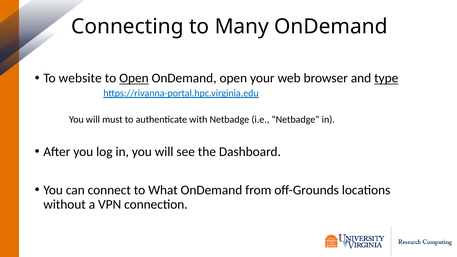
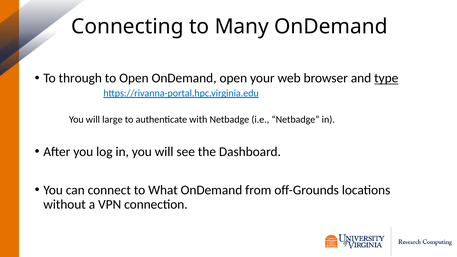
website: website -> through
Open at (134, 78) underline: present -> none
must: must -> large
